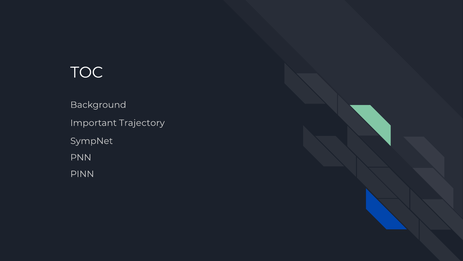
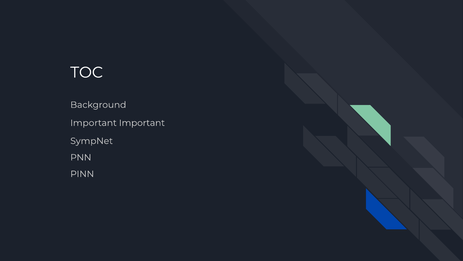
Important Trajectory: Trajectory -> Important
